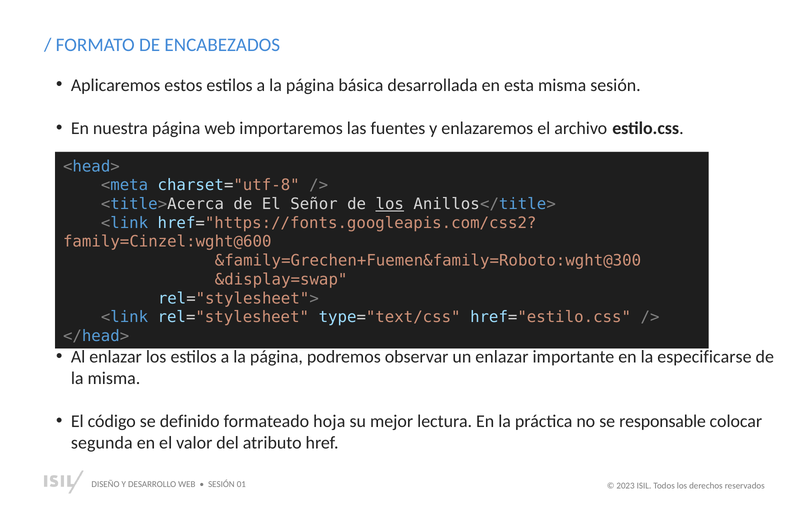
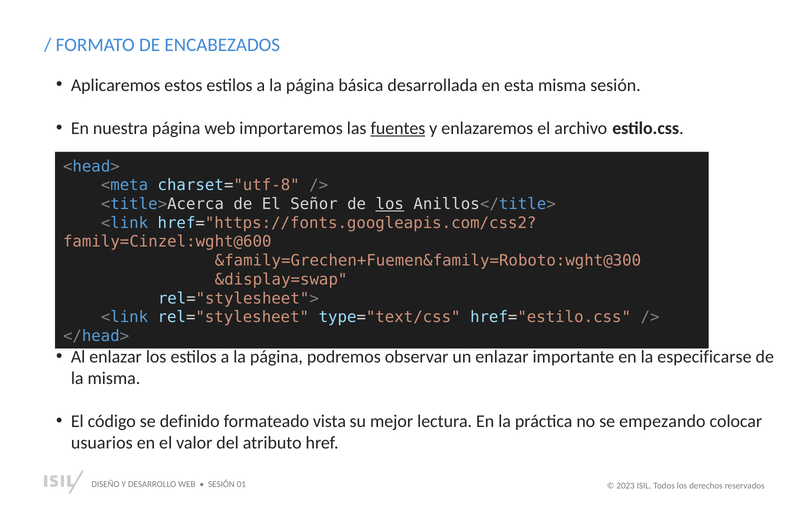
fuentes underline: none -> present
hoja: hoja -> vista
responsable: responsable -> empezando
segunda: segunda -> usuarios
